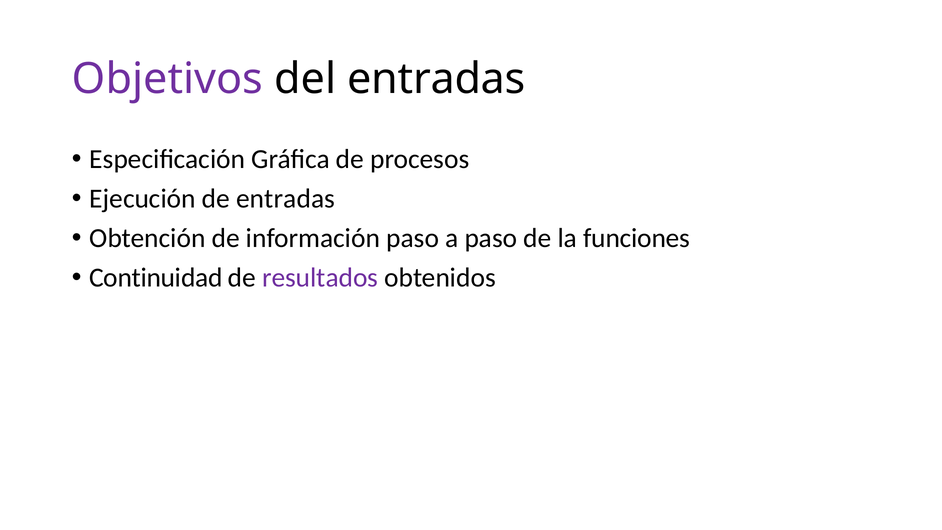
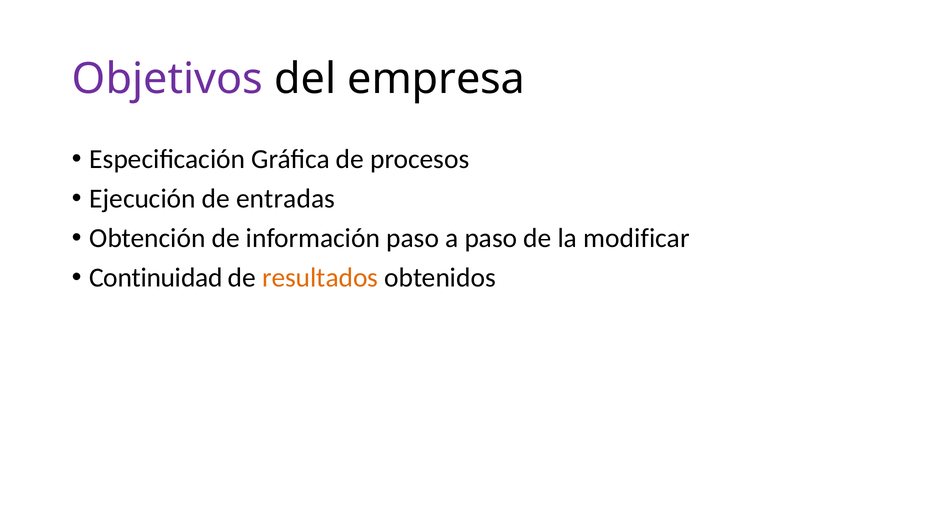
del entradas: entradas -> empresa
funciones: funciones -> modificar
resultados colour: purple -> orange
